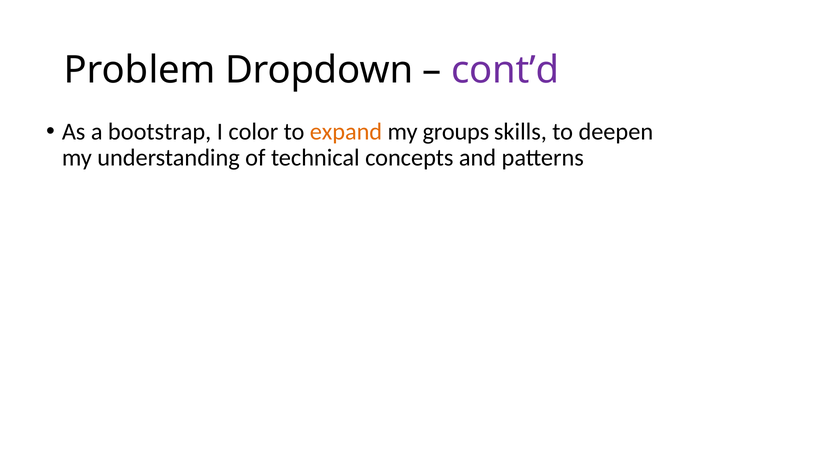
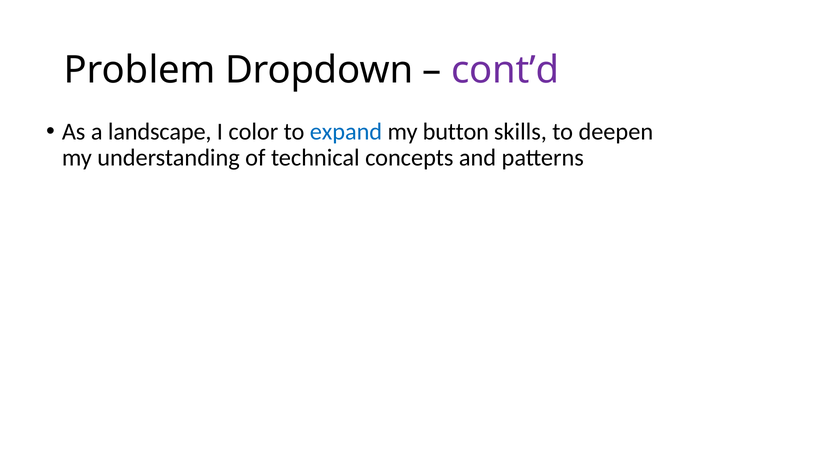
bootstrap: bootstrap -> landscape
expand colour: orange -> blue
groups: groups -> button
